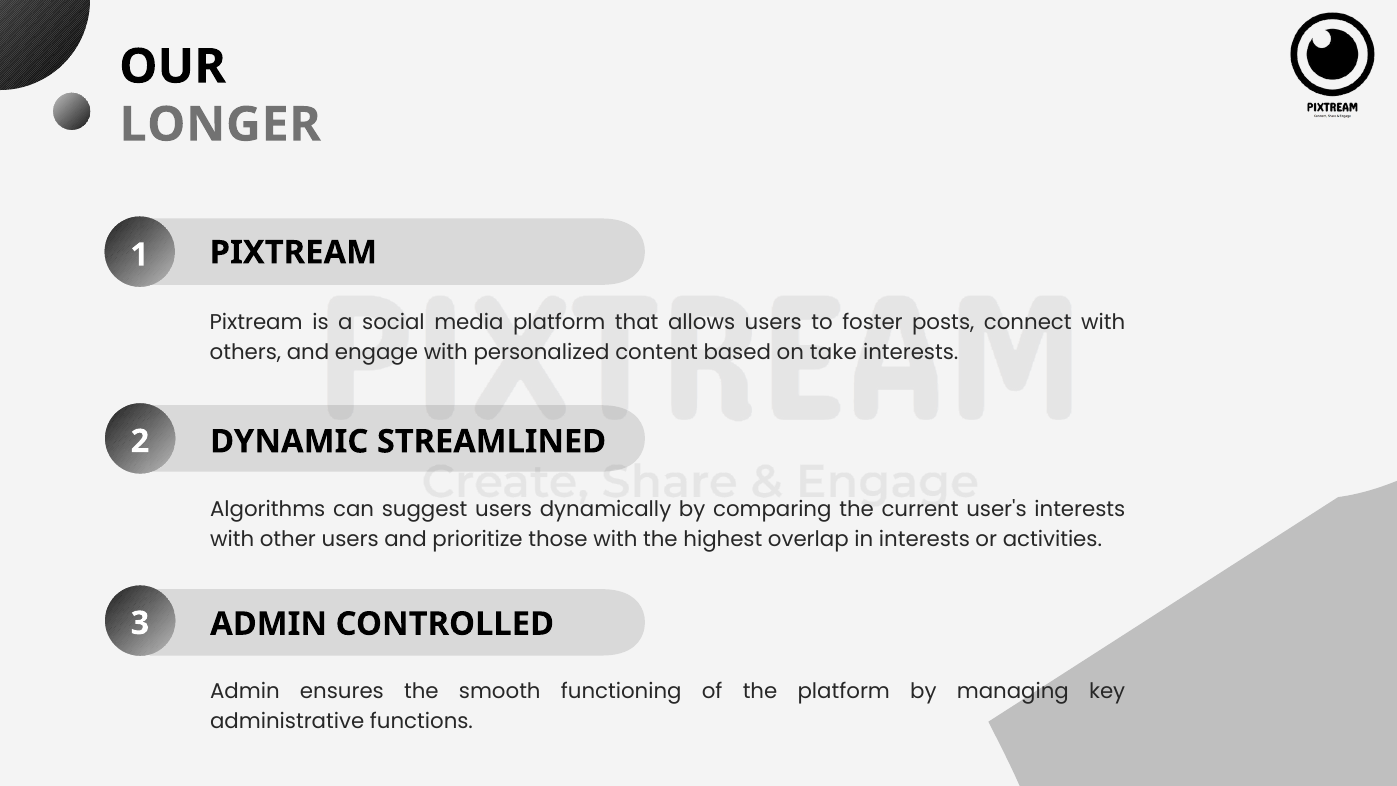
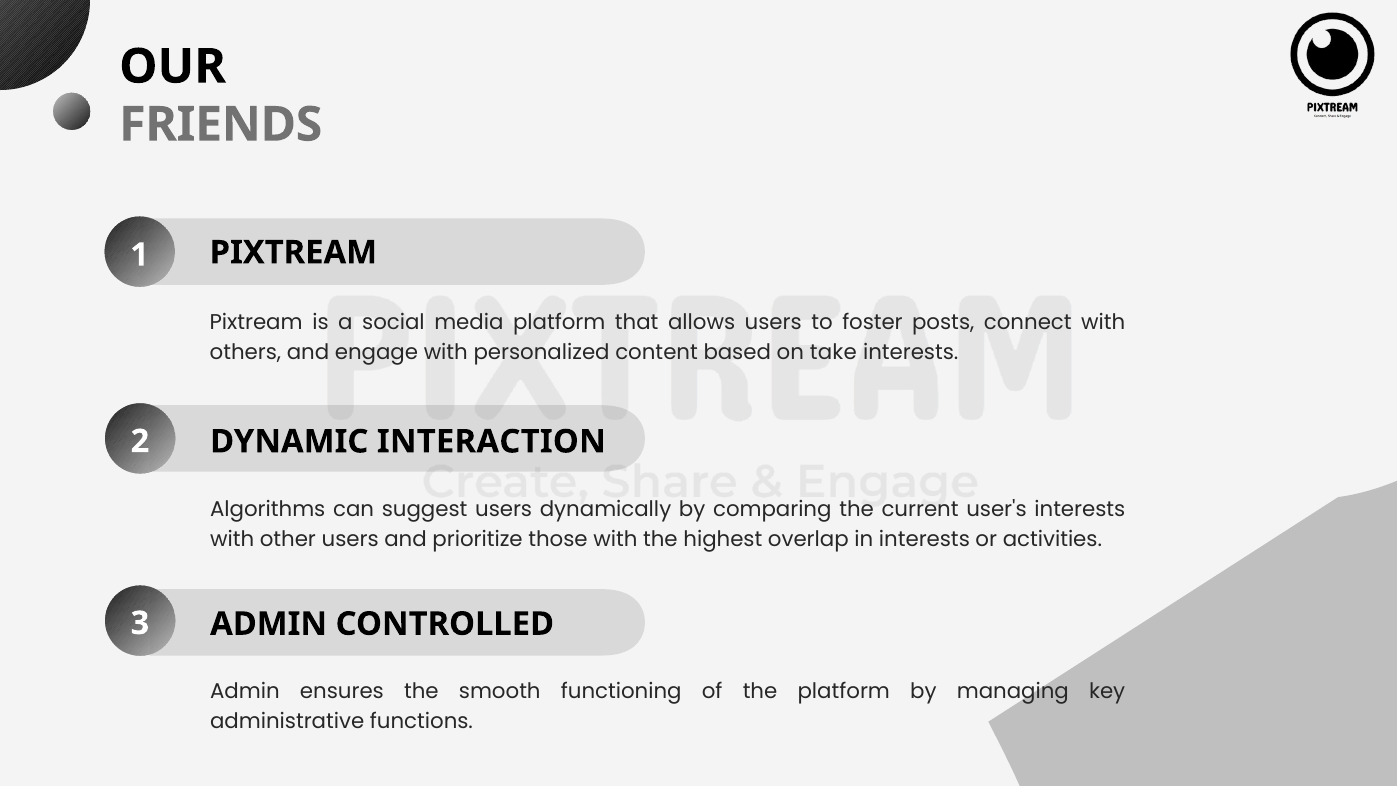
LONGER: LONGER -> FRIENDS
STREAMLINED: STREAMLINED -> INTERACTION
